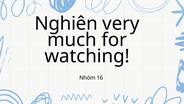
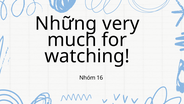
Nghiên: Nghiên -> Những
